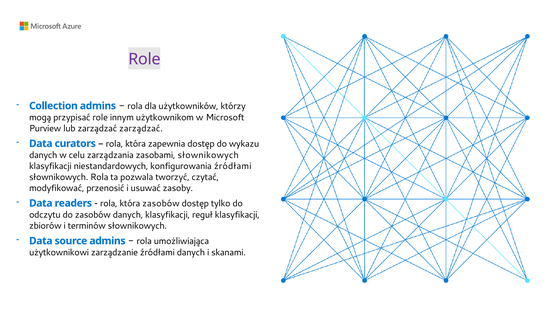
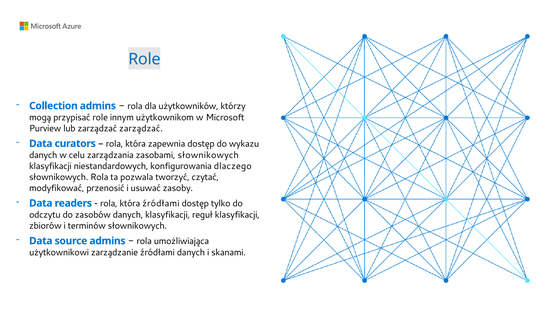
Role at (144, 59) colour: purple -> blue
konfigurowania źródłami: źródłami -> dlaczego
która zasobów: zasobów -> źródłami
